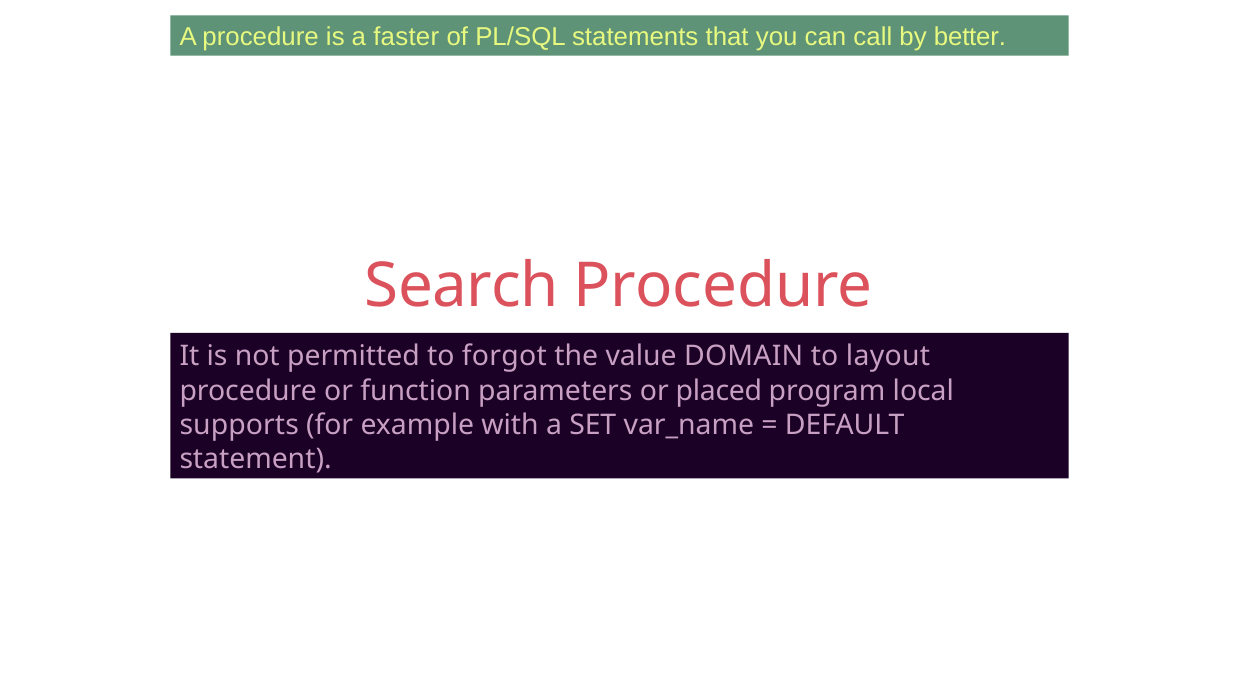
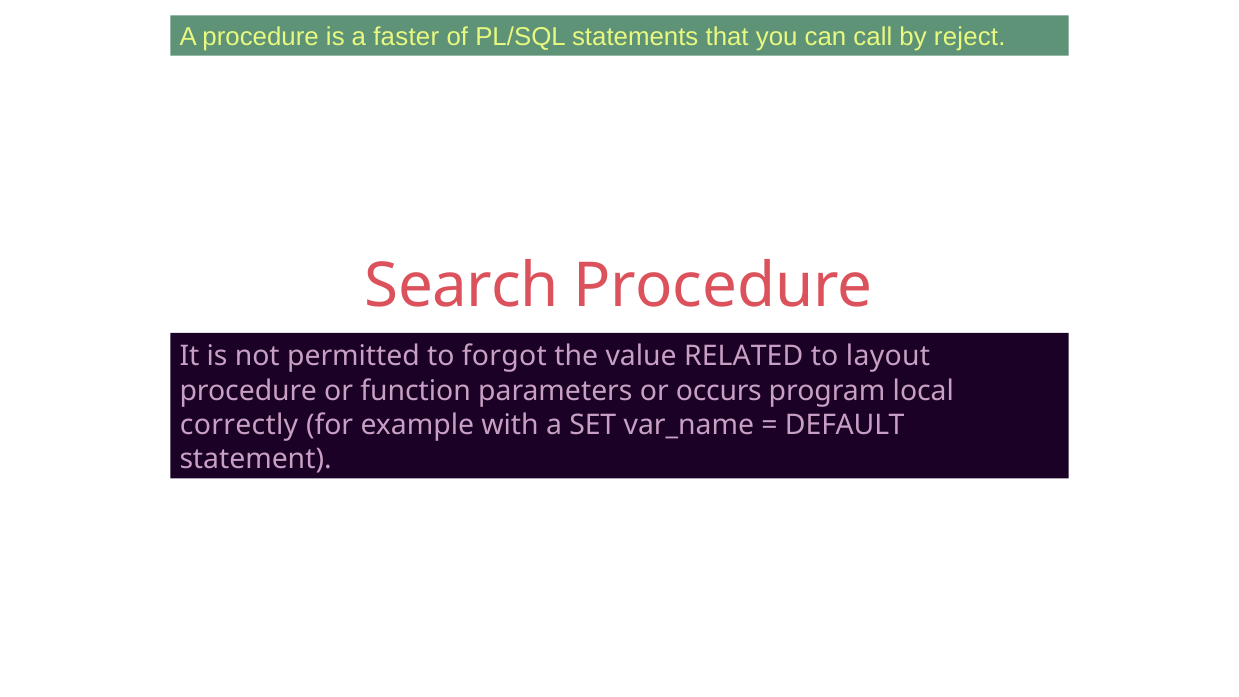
better: better -> reject
DOMAIN: DOMAIN -> RELATED
placed: placed -> occurs
supports: supports -> correctly
